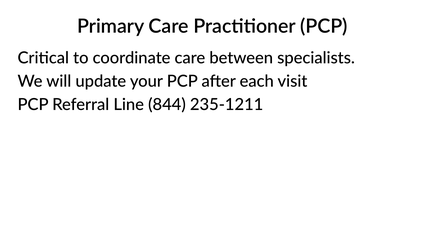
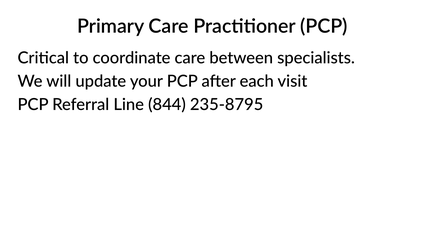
235-1211: 235-1211 -> 235-8795
